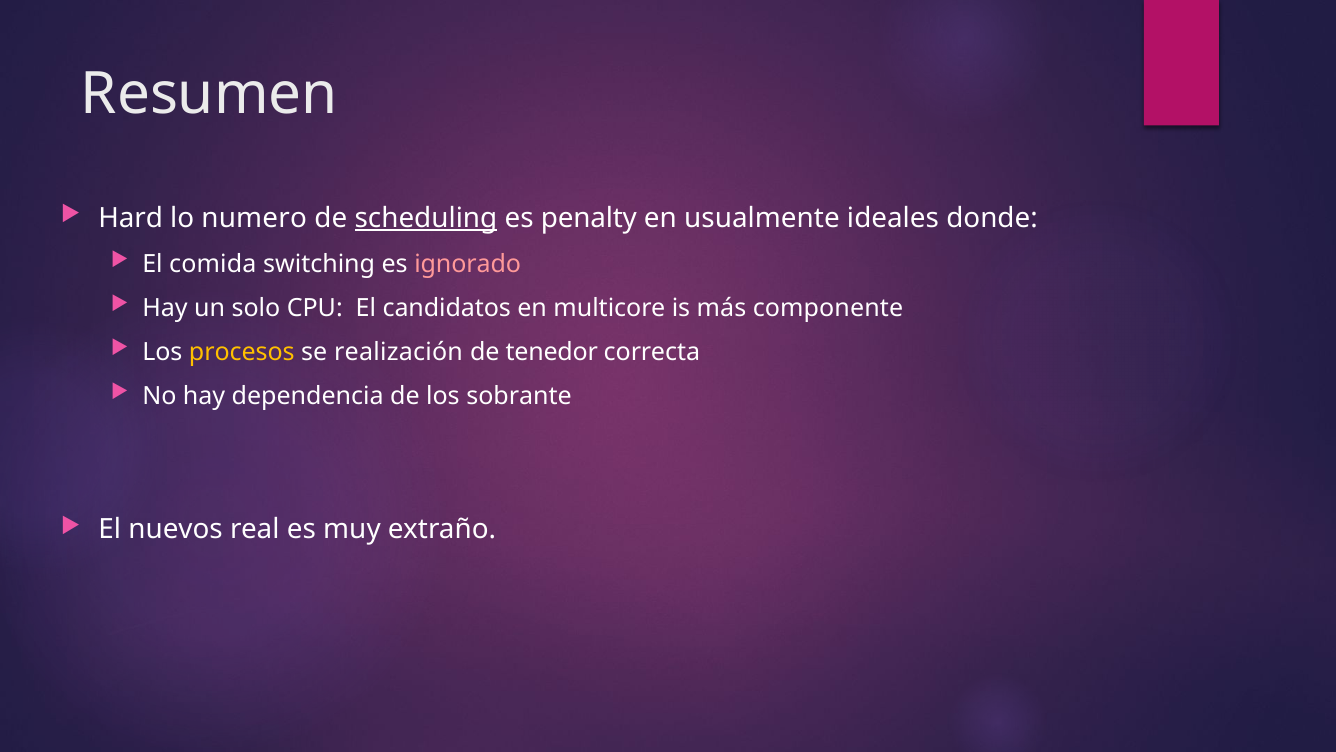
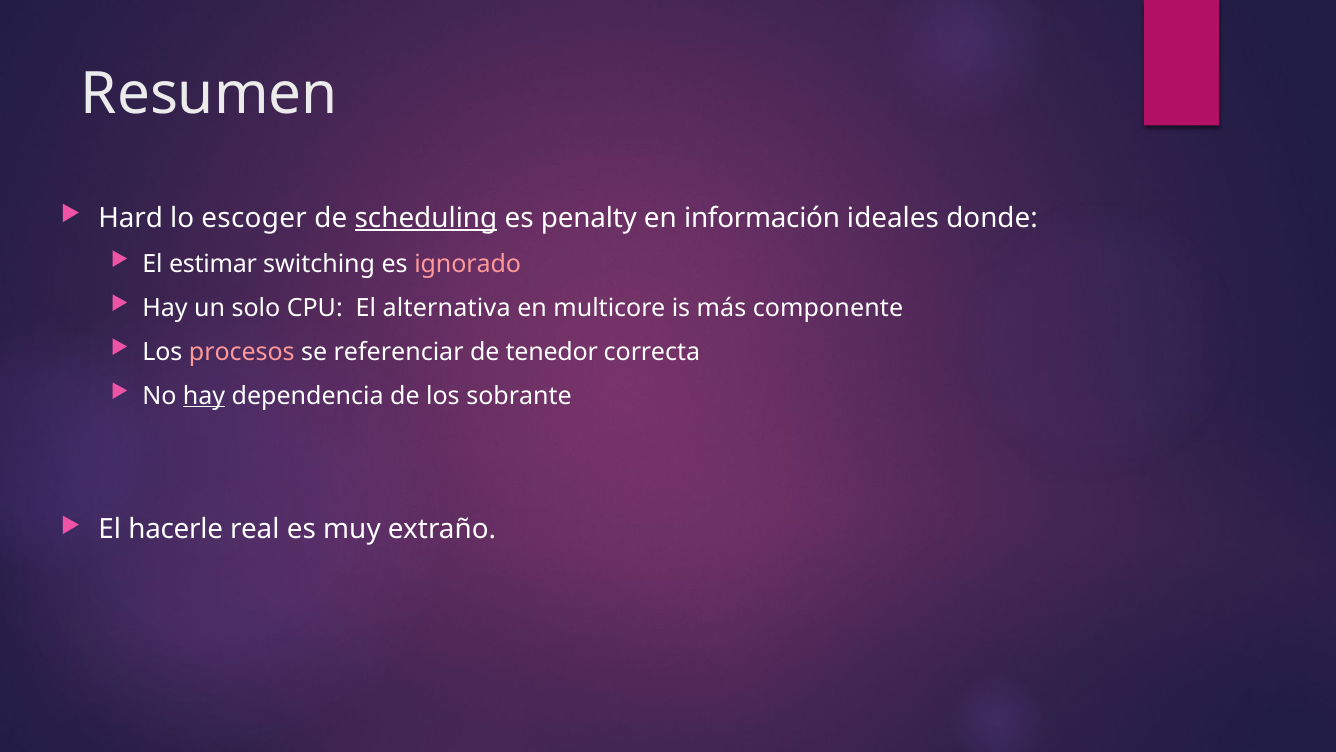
numero: numero -> escoger
usualmente: usualmente -> información
comida: comida -> estimar
candidatos: candidatos -> alternativa
procesos colour: yellow -> pink
realización: realización -> referenciar
hay at (204, 396) underline: none -> present
nuevos: nuevos -> hacerle
